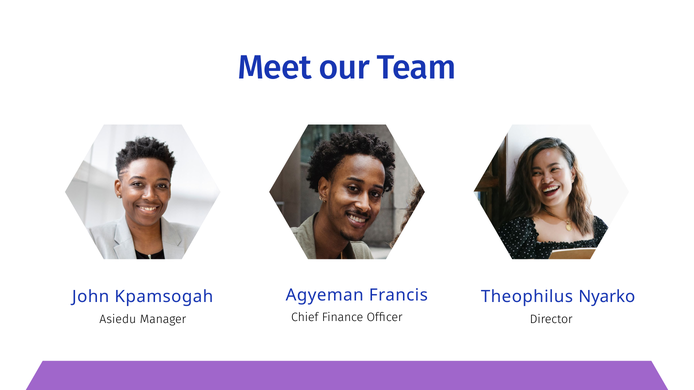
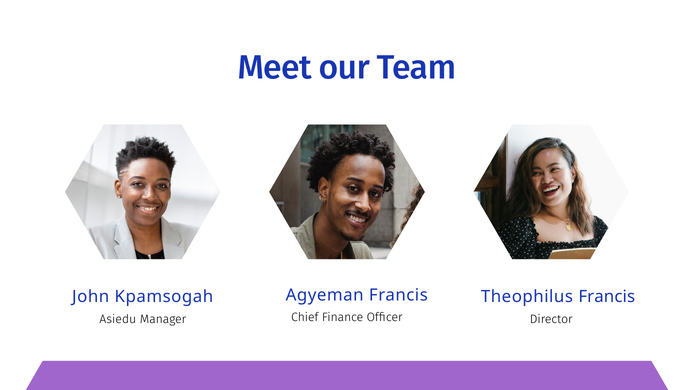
Theophilus Nyarko: Nyarko -> Francis
